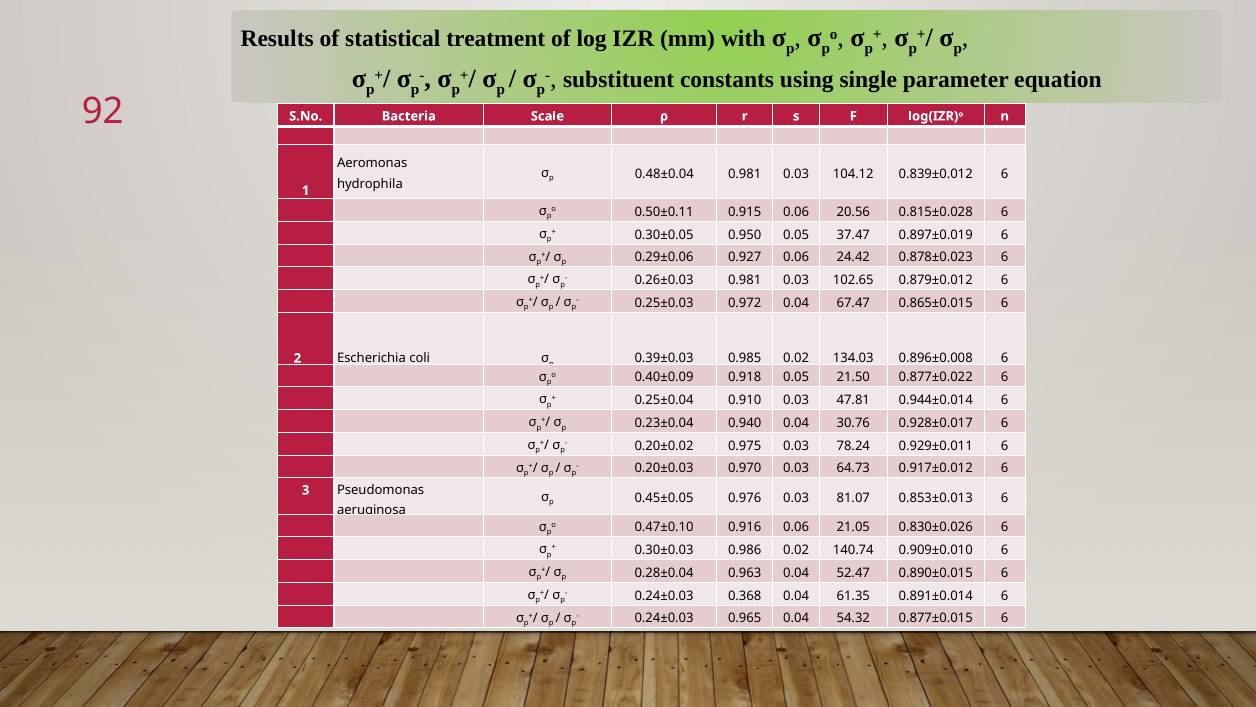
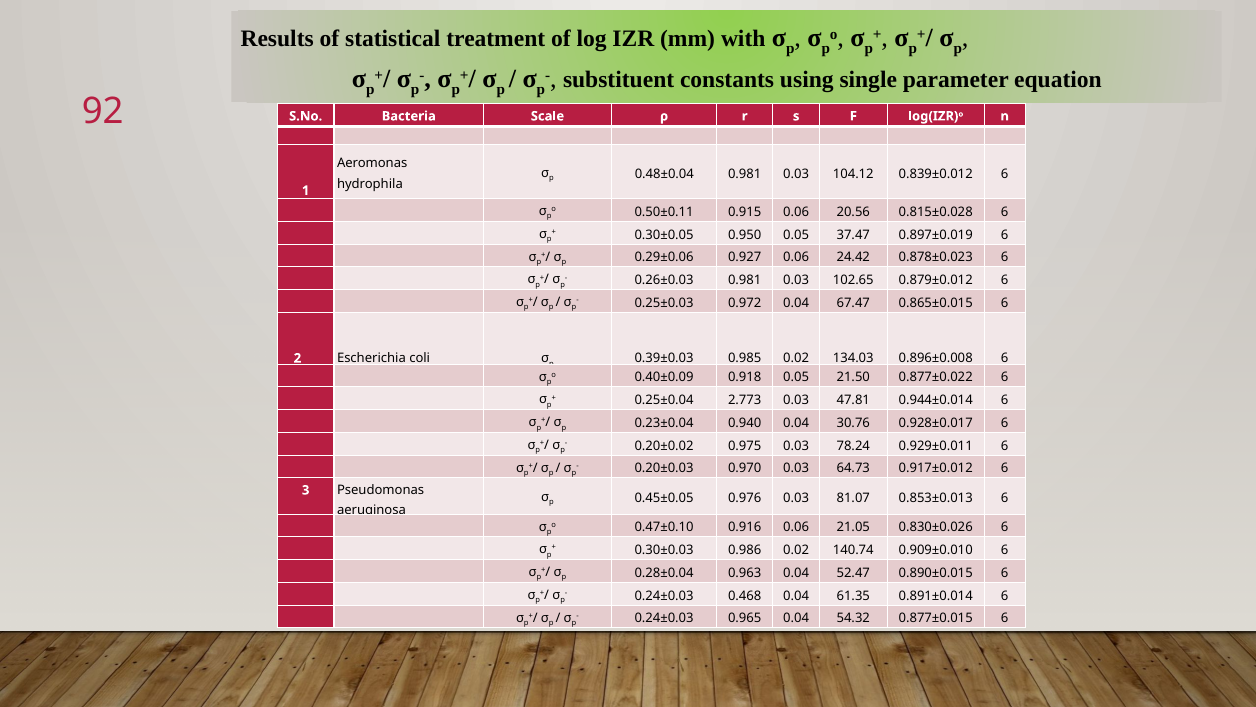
0.910: 0.910 -> 2.773
0.368: 0.368 -> 0.468
